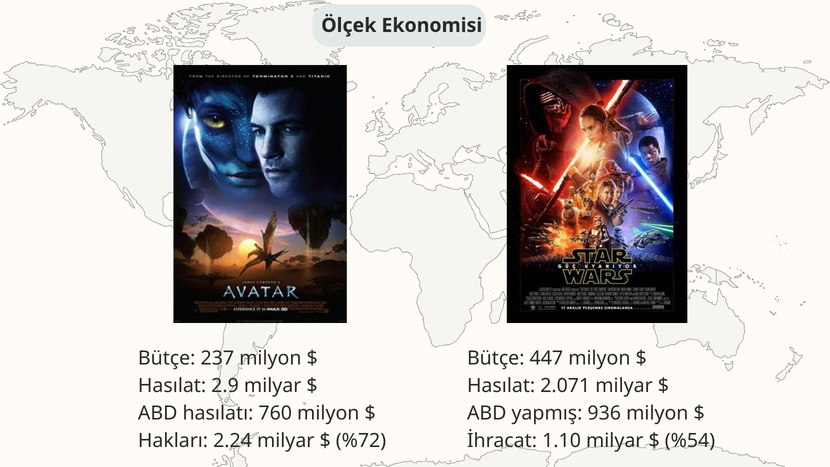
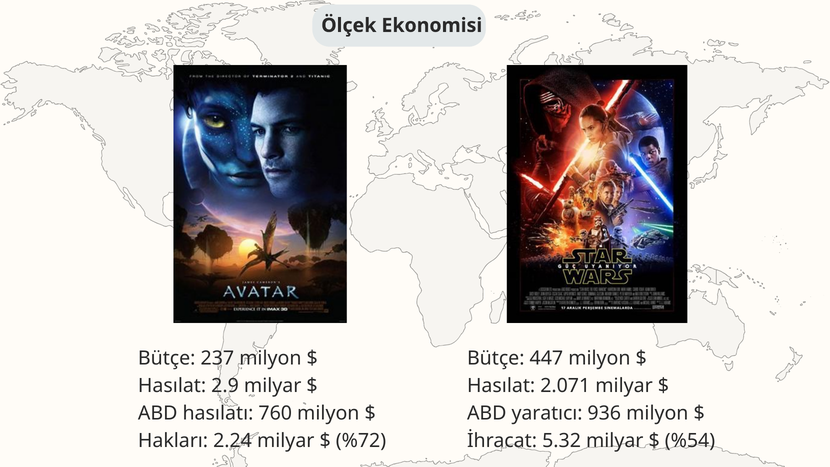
yapmış: yapmış -> yaratıcı
1.10: 1.10 -> 5.32
